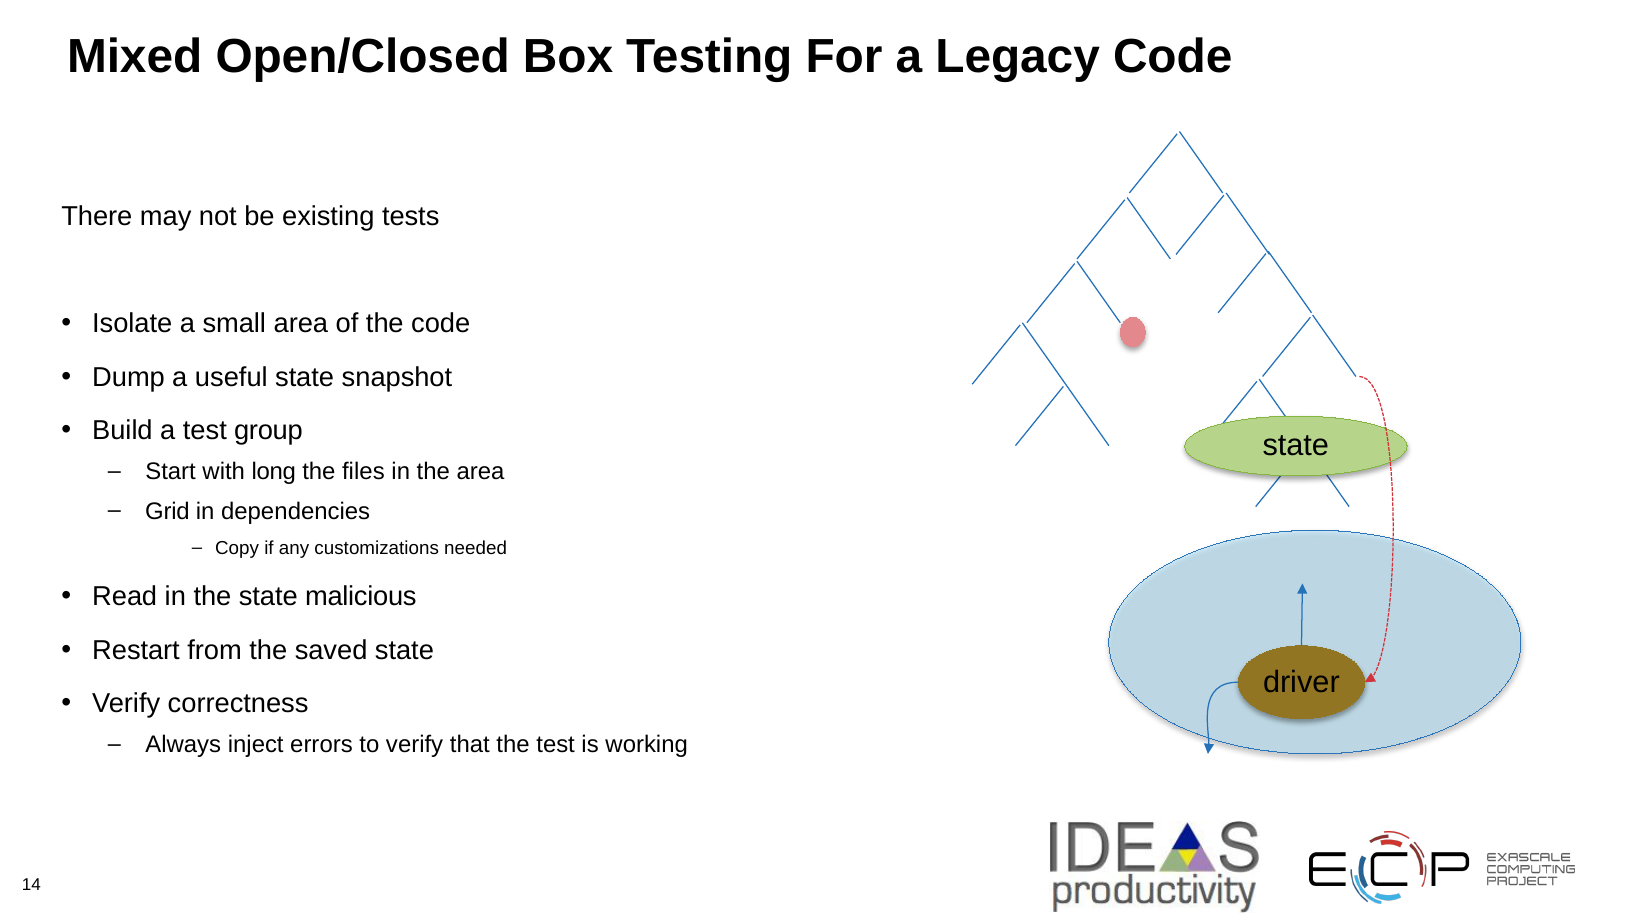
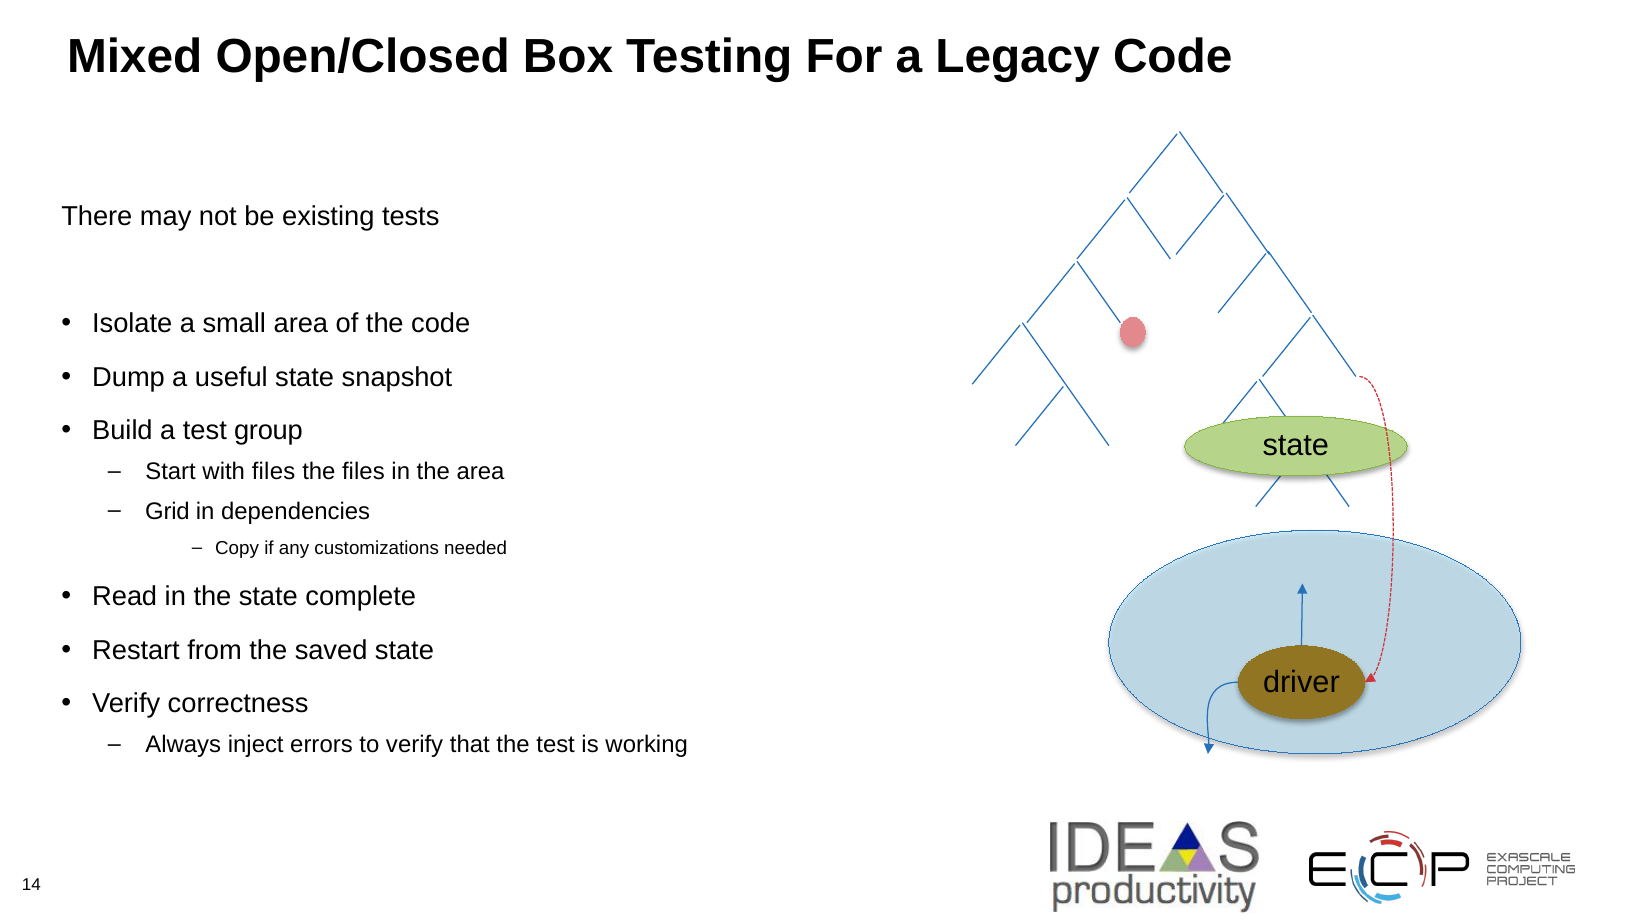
with long: long -> files
malicious: malicious -> complete
